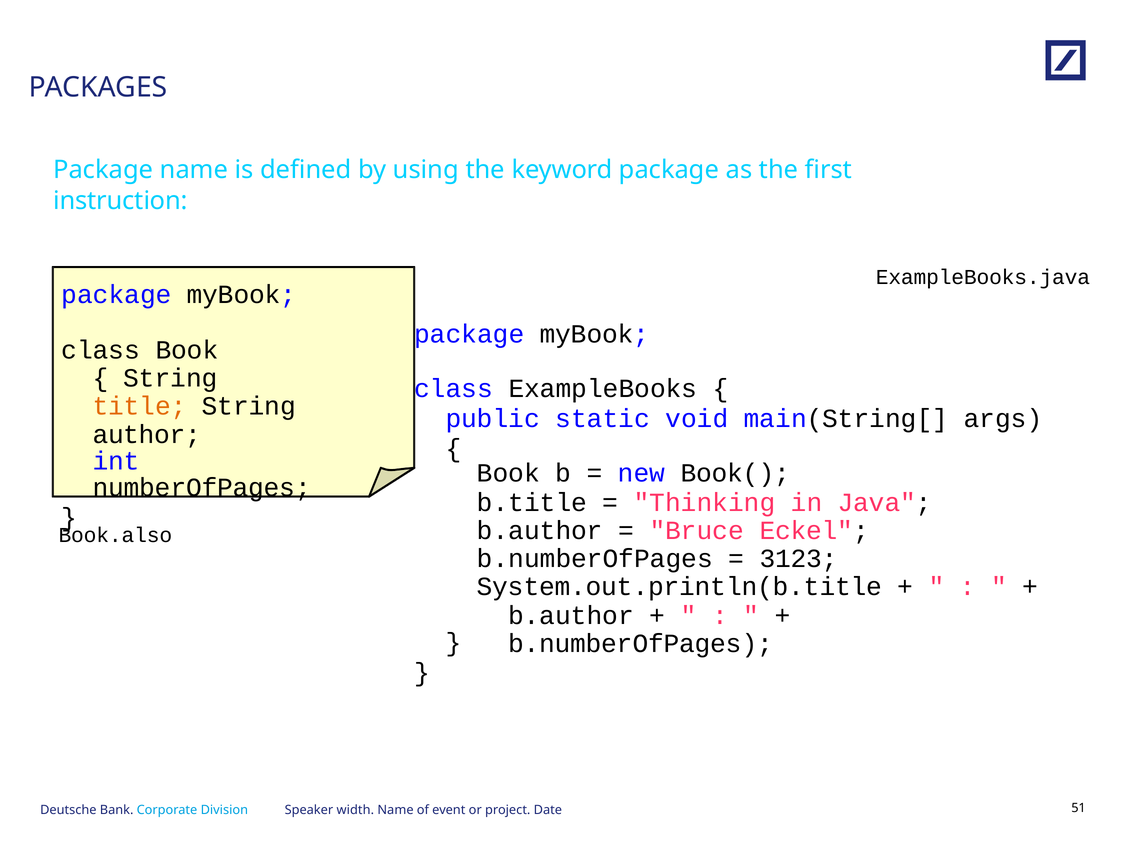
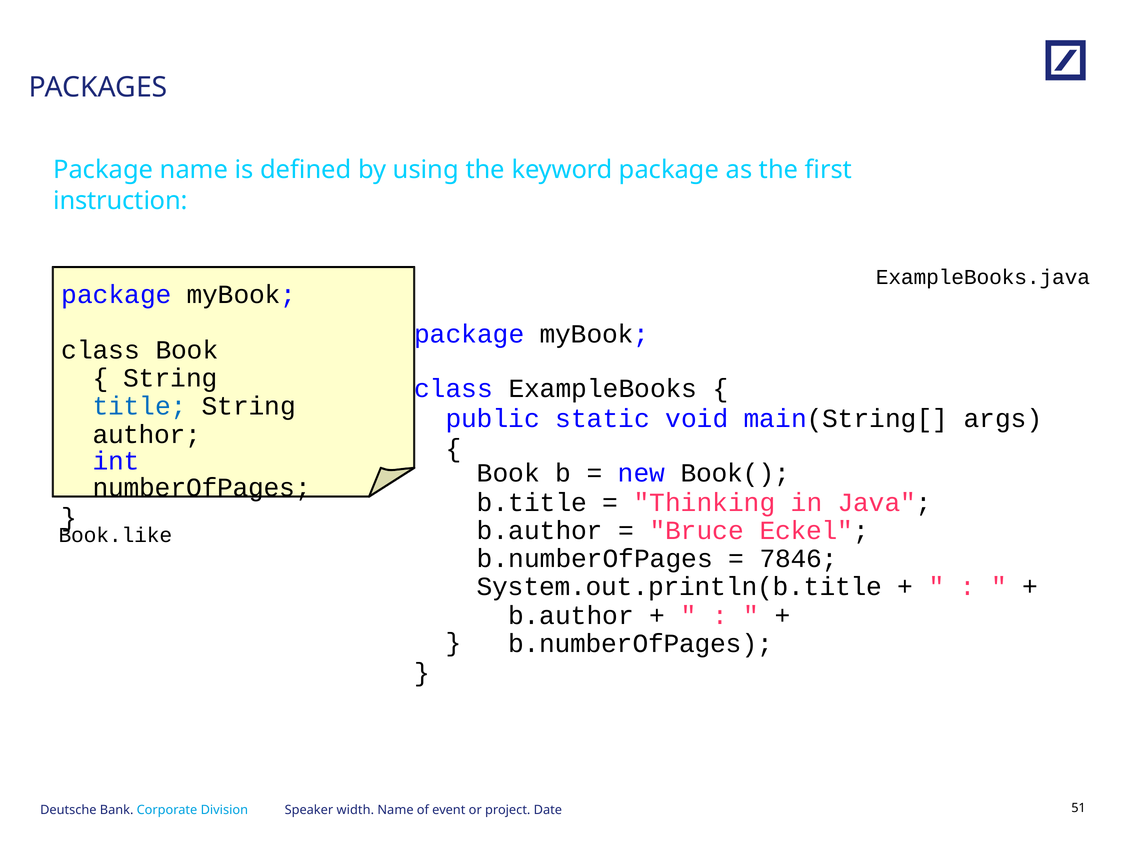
title colour: orange -> blue
Book.also: Book.also -> Book.like
3123: 3123 -> 7846
